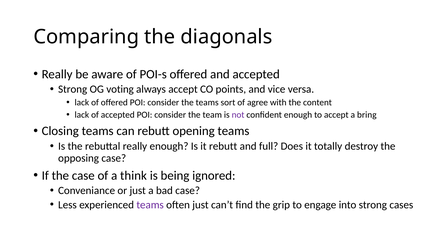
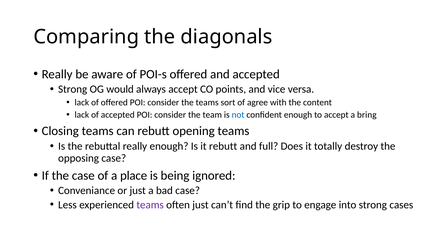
voting: voting -> would
not colour: purple -> blue
think: think -> place
